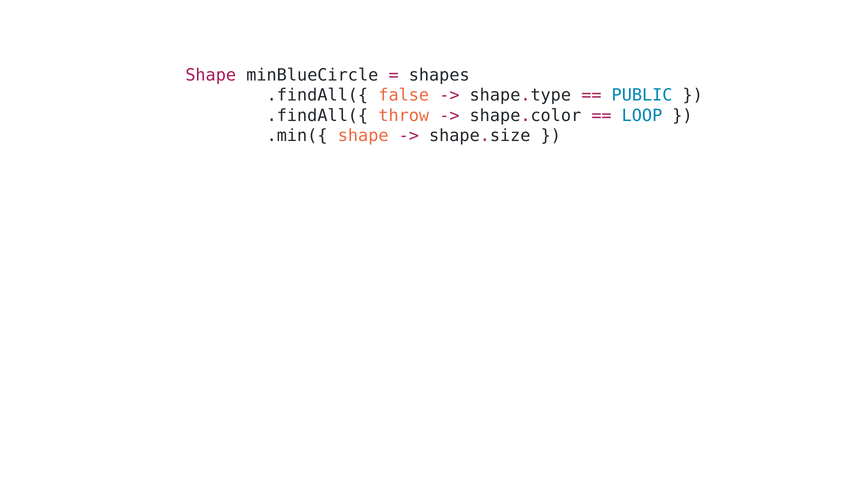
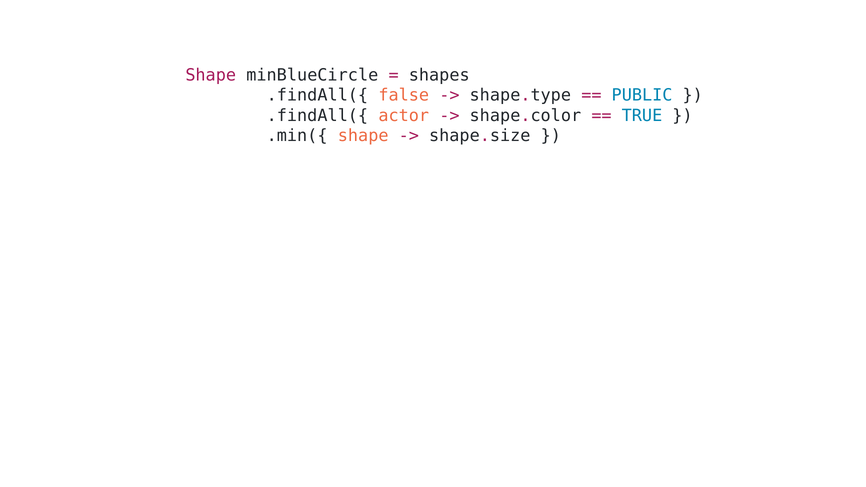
throw: throw -> actor
LOOP: LOOP -> TRUE
